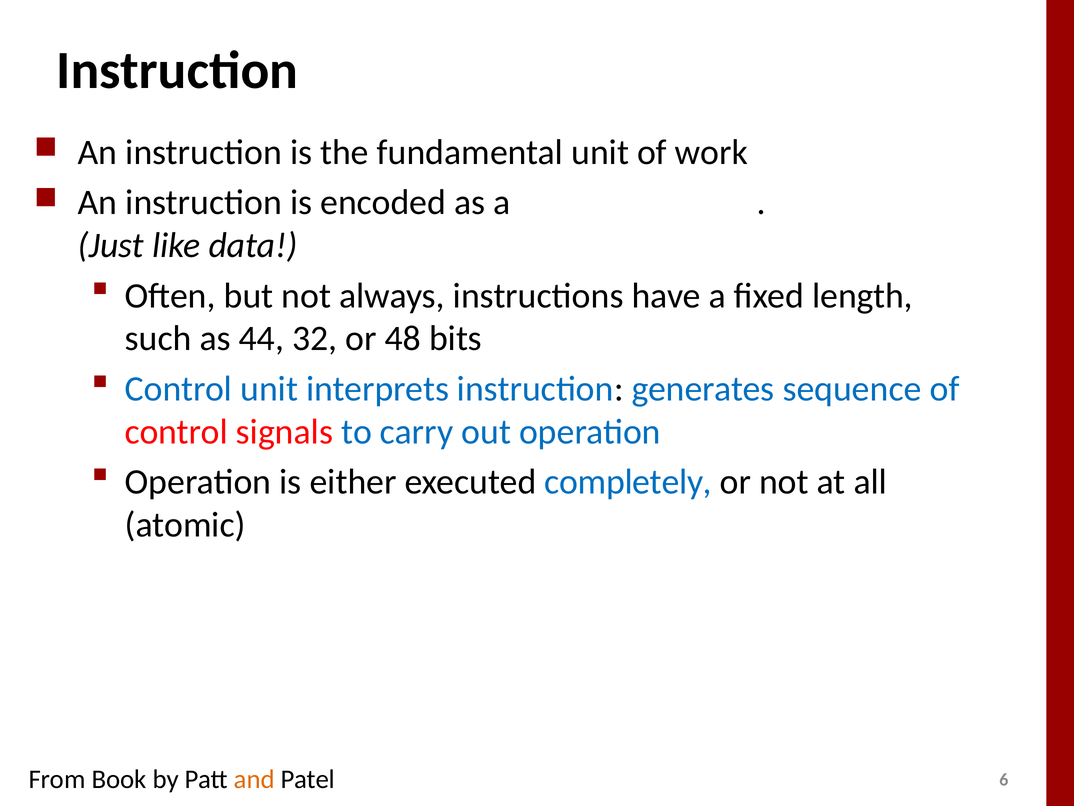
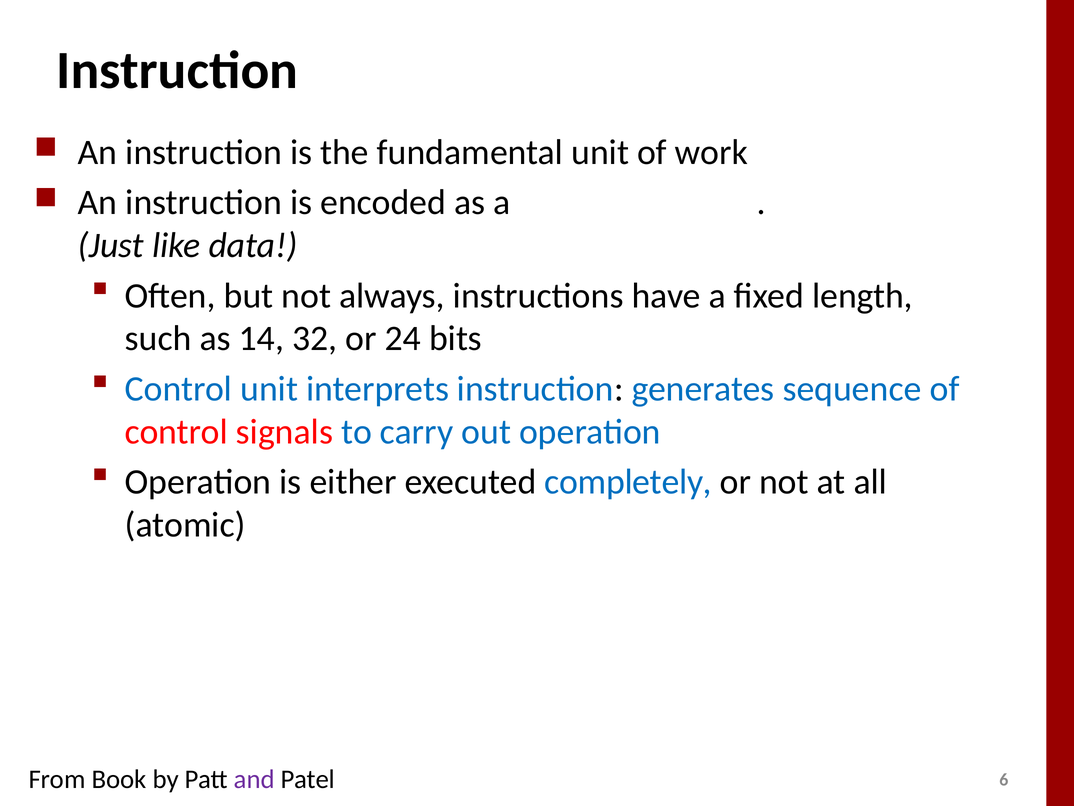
44: 44 -> 14
48: 48 -> 24
and colour: orange -> purple
